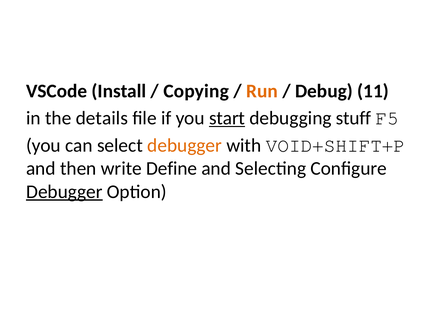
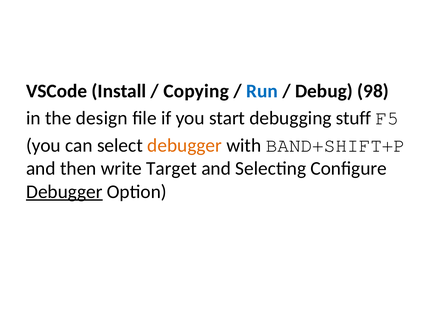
Run colour: orange -> blue
11: 11 -> 98
details: details -> design
start underline: present -> none
VOID+SHIFT+P: VOID+SHIFT+P -> BAND+SHIFT+P
Define: Define -> Target
